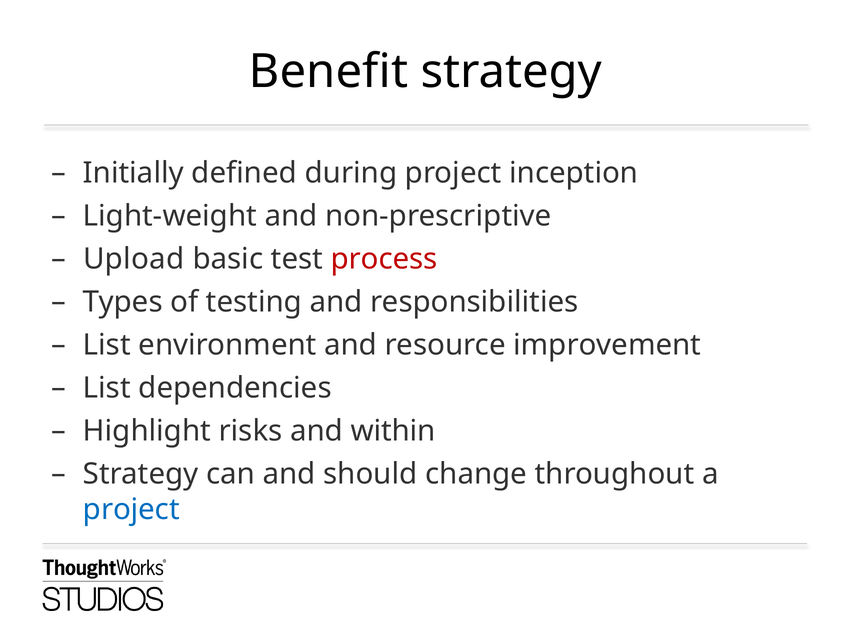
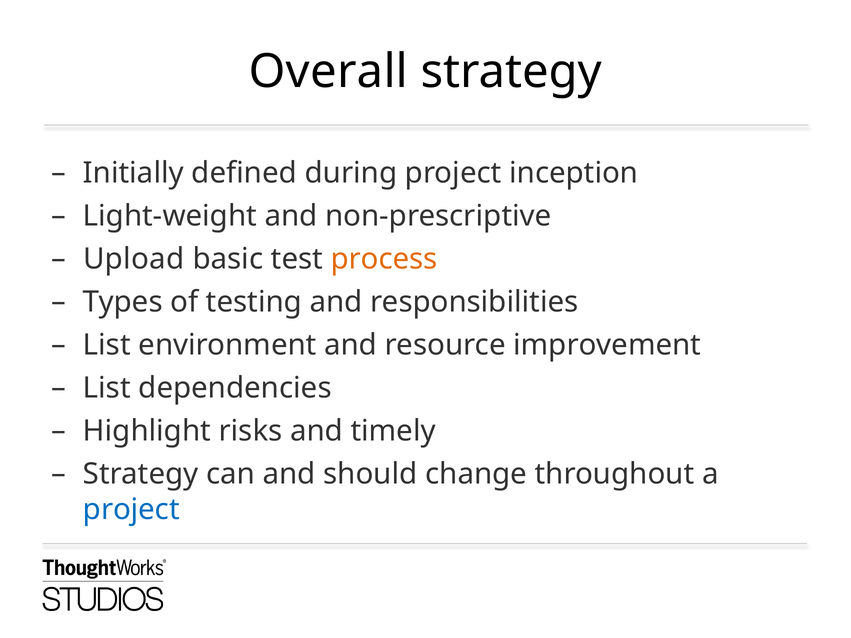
Benefit: Benefit -> Overall
process colour: red -> orange
within: within -> timely
